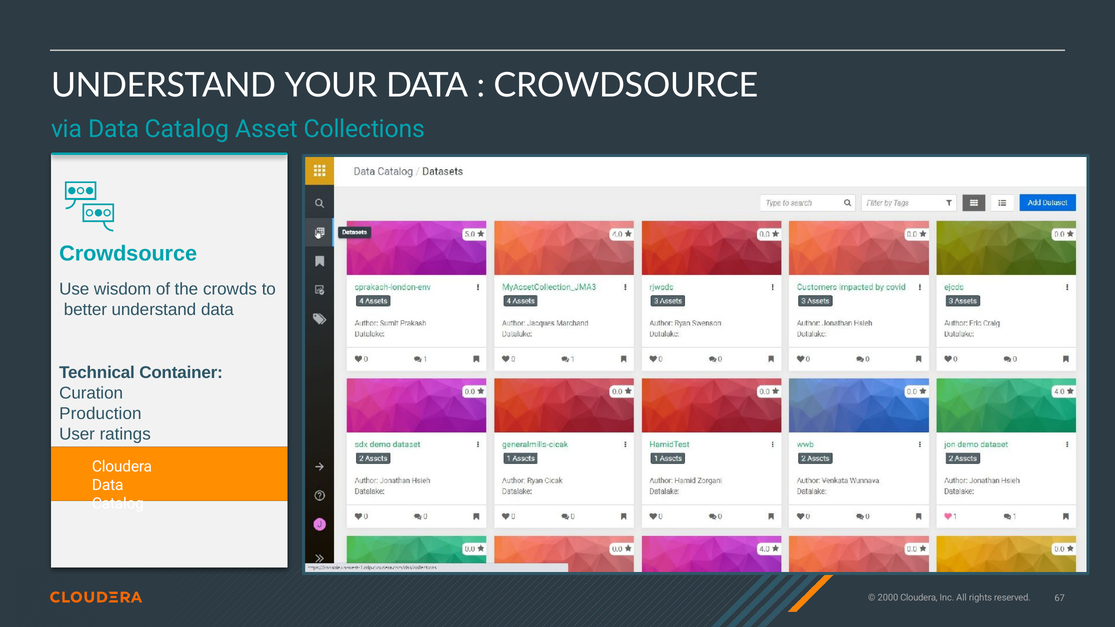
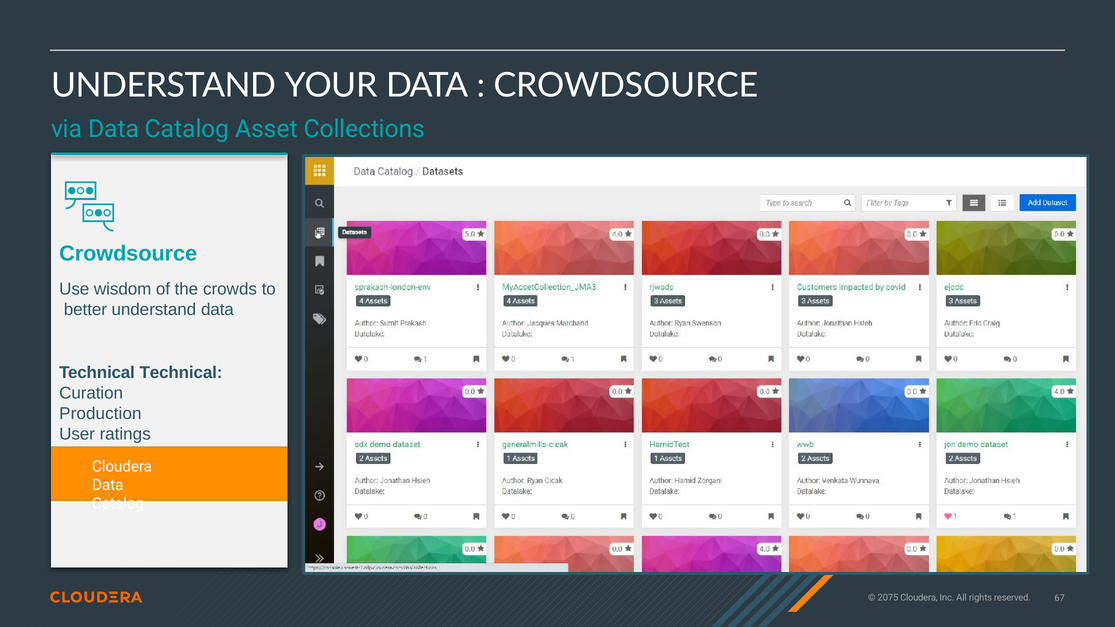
Technical Container: Container -> Technical
2000: 2000 -> 2075
